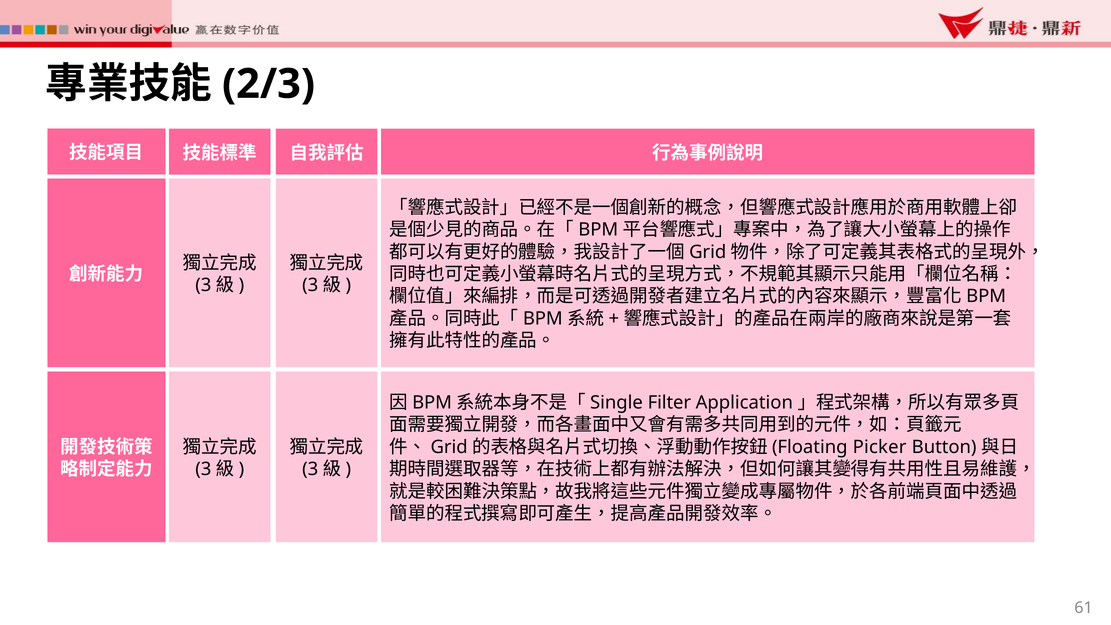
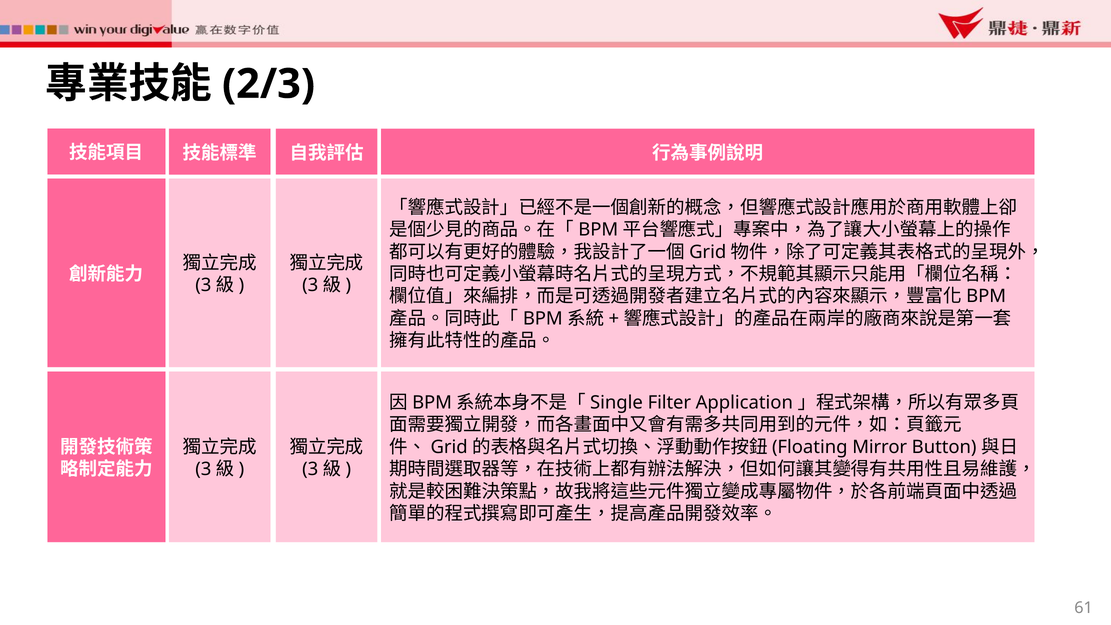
Picker: Picker -> Mirror
